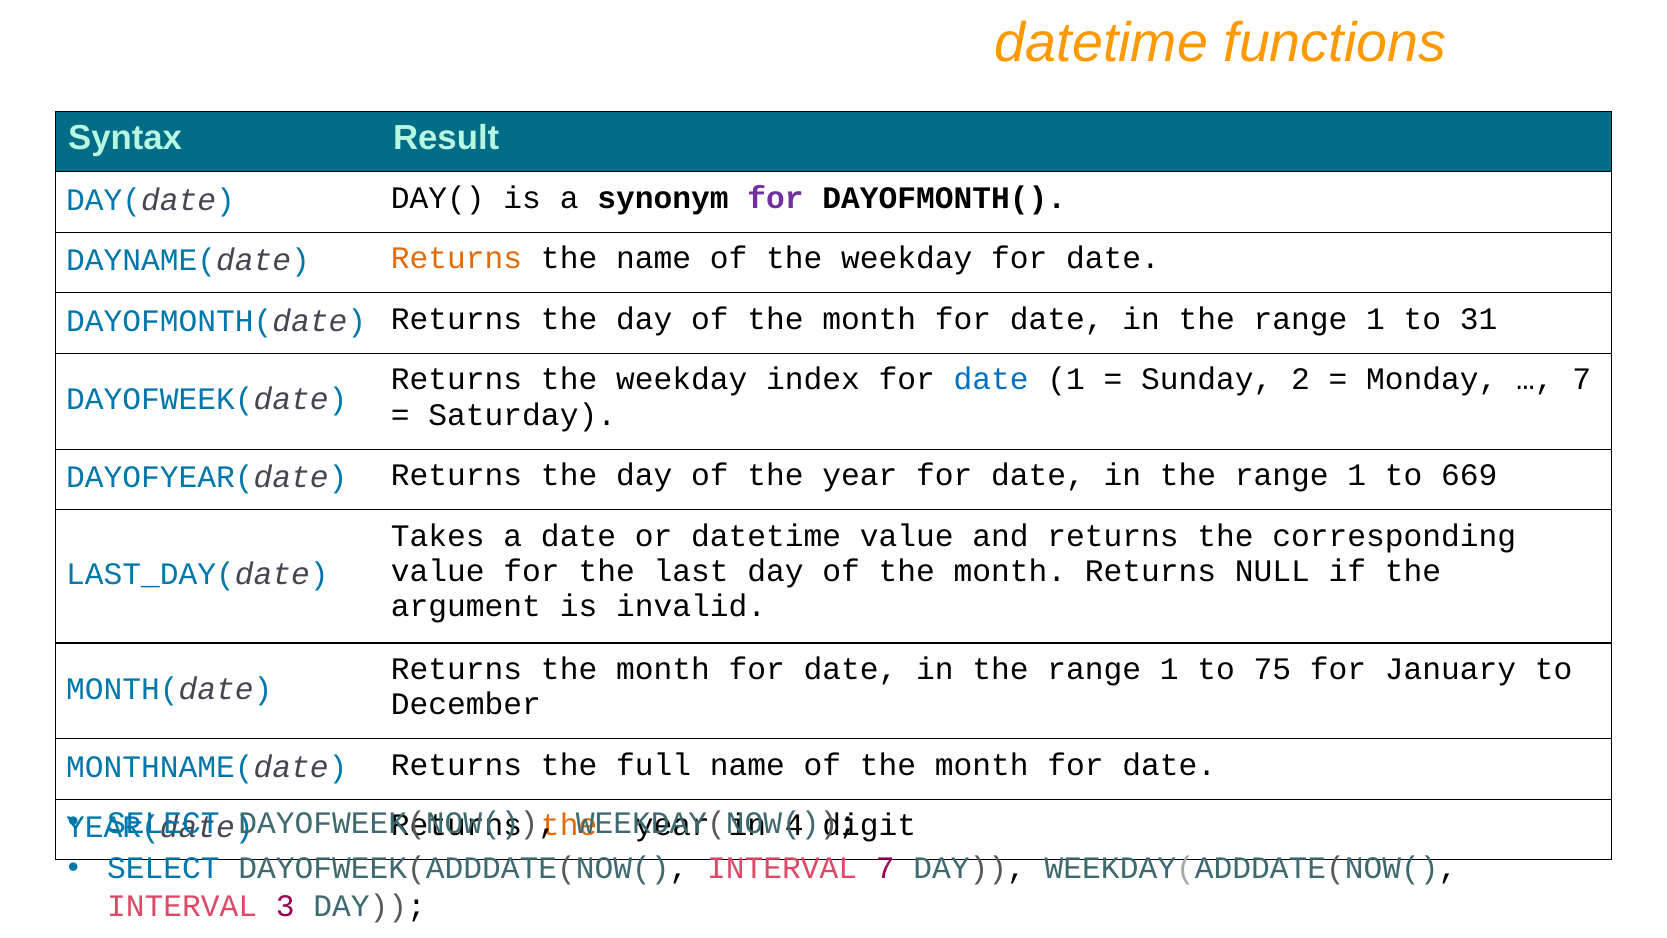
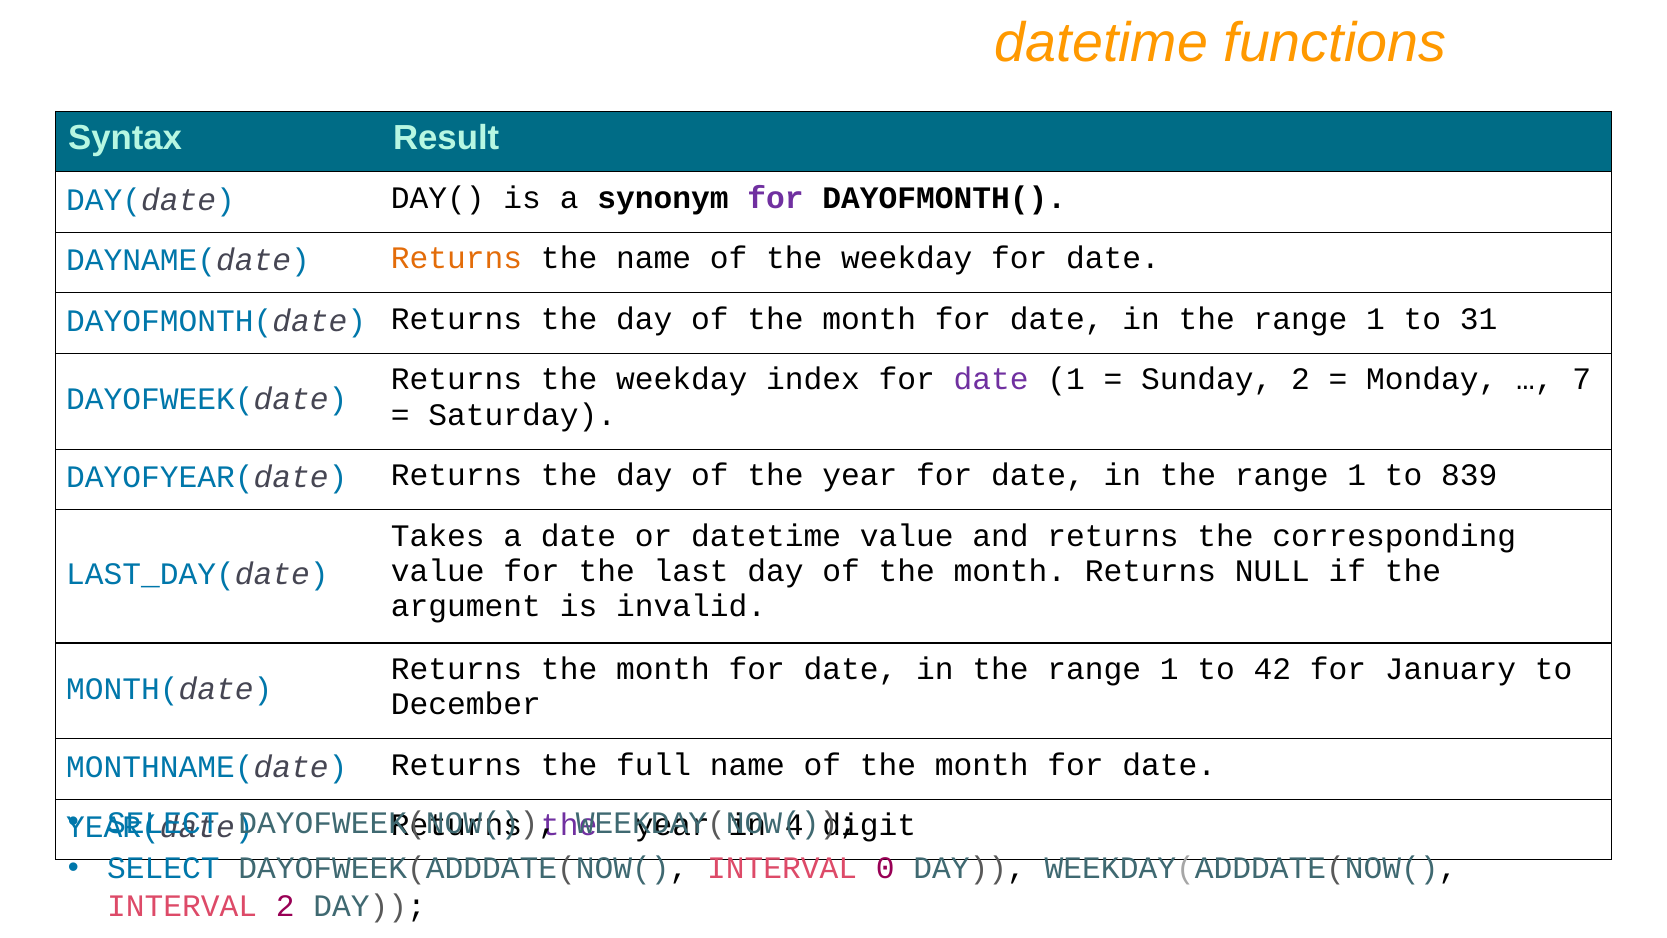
date at (991, 379) colour: blue -> purple
669: 669 -> 839
75: 75 -> 42
the at (569, 825) colour: orange -> purple
INTERVAL 7: 7 -> 0
INTERVAL 3: 3 -> 2
